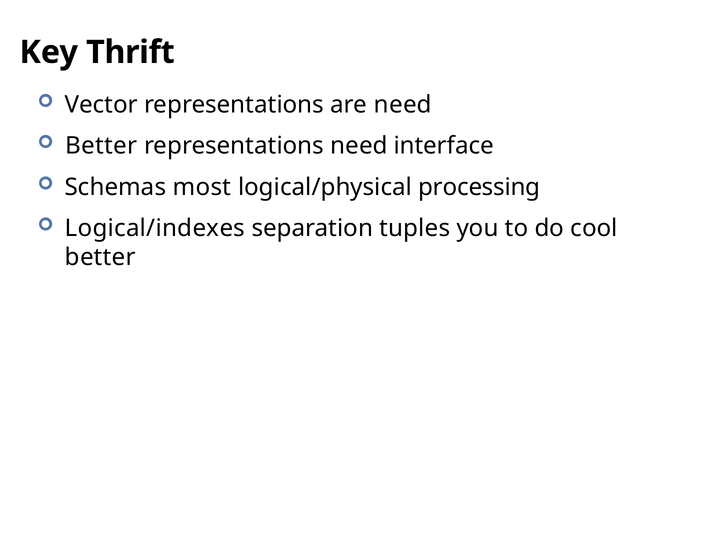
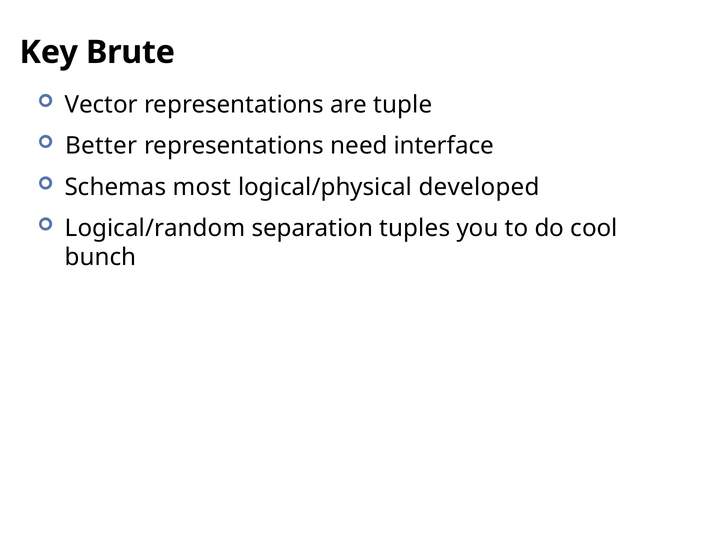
Thrift: Thrift -> Brute
are need: need -> tuple
processing: processing -> developed
Logical/indexes: Logical/indexes -> Logical/random
better at (100, 257): better -> bunch
